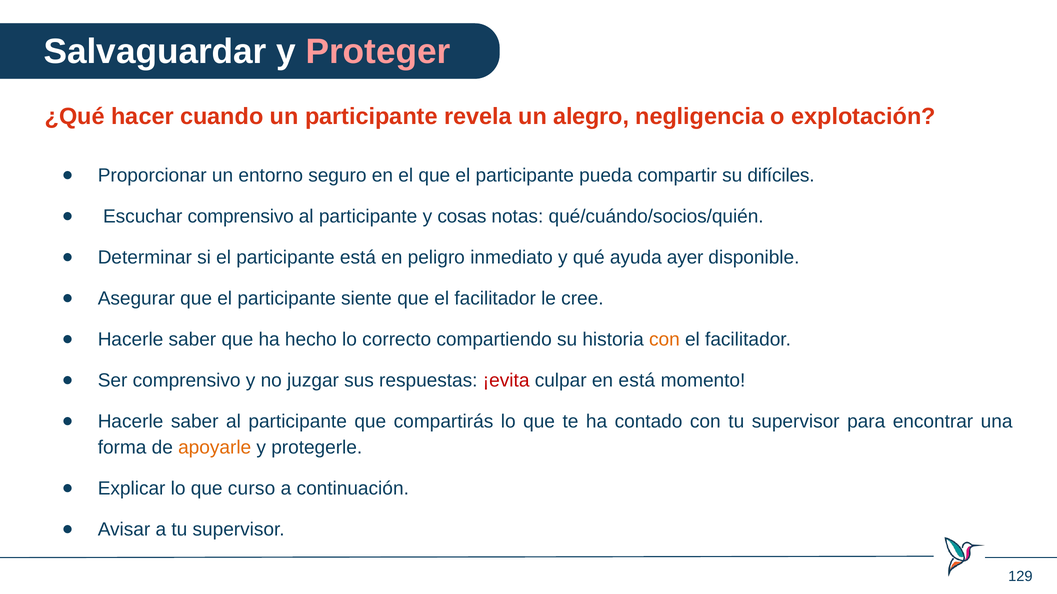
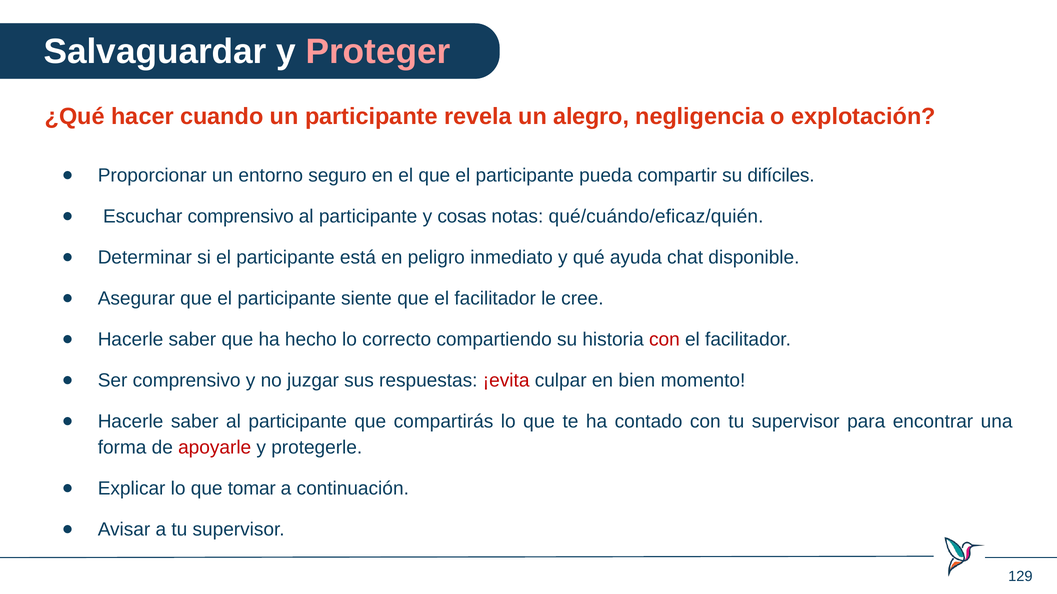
qué/cuándo/socios/quién: qué/cuándo/socios/quién -> qué/cuándo/eficaz/quién
ayer: ayer -> chat
con at (664, 340) colour: orange -> red
en está: está -> bien
apoyarle colour: orange -> red
curso: curso -> tomar
